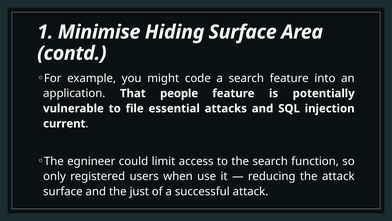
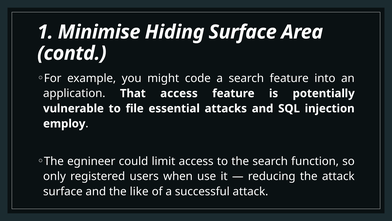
That people: people -> access
current: current -> employ
just: just -> like
